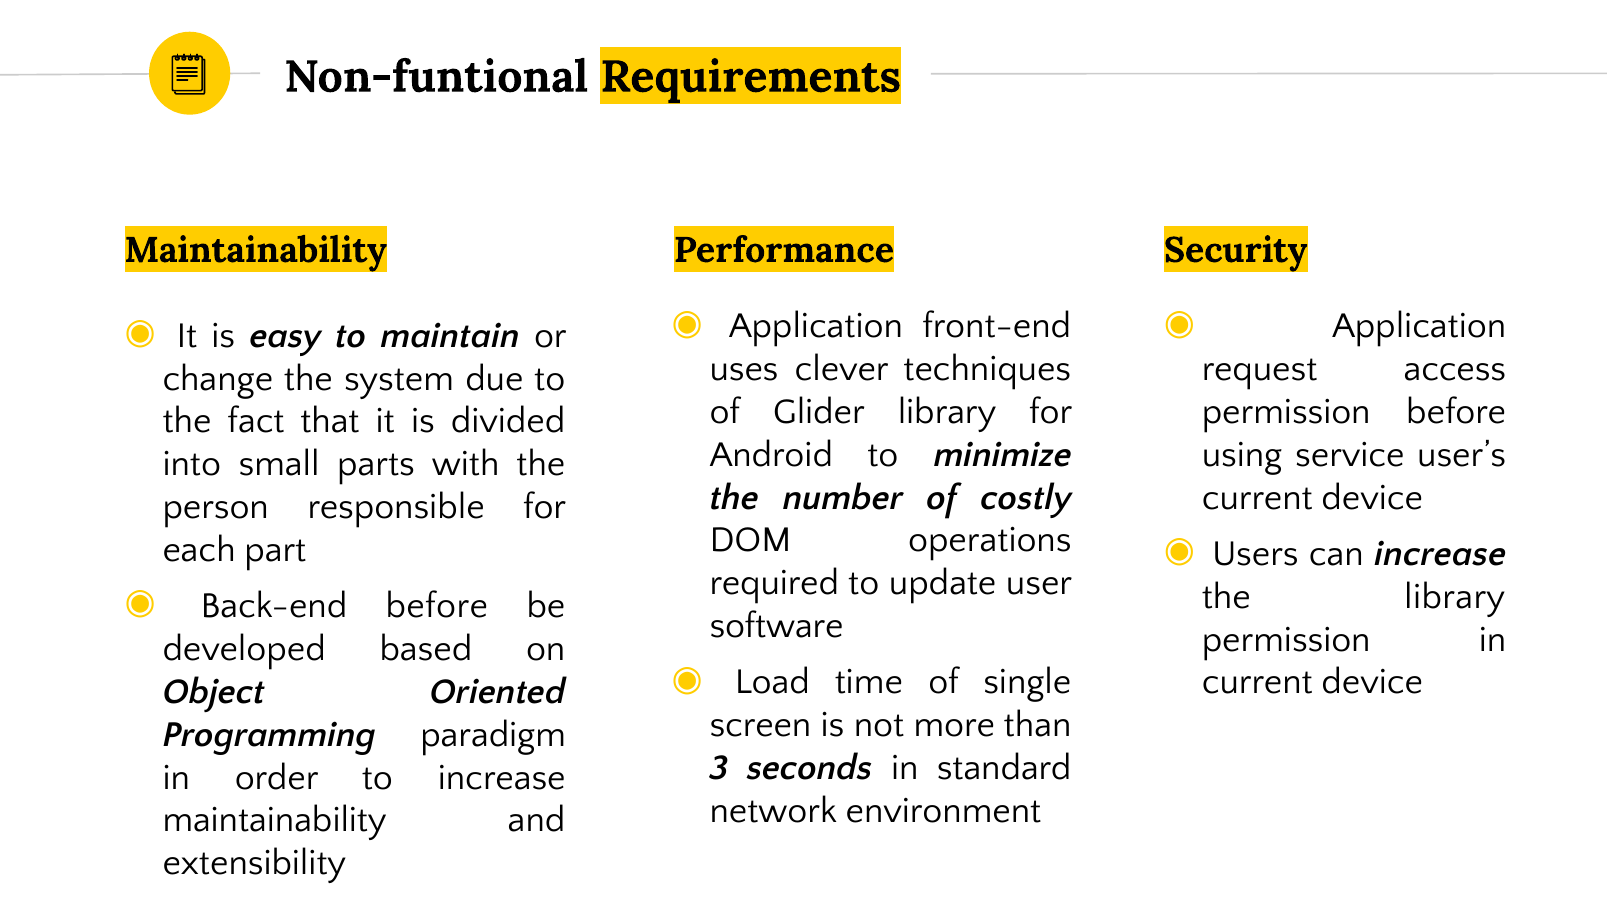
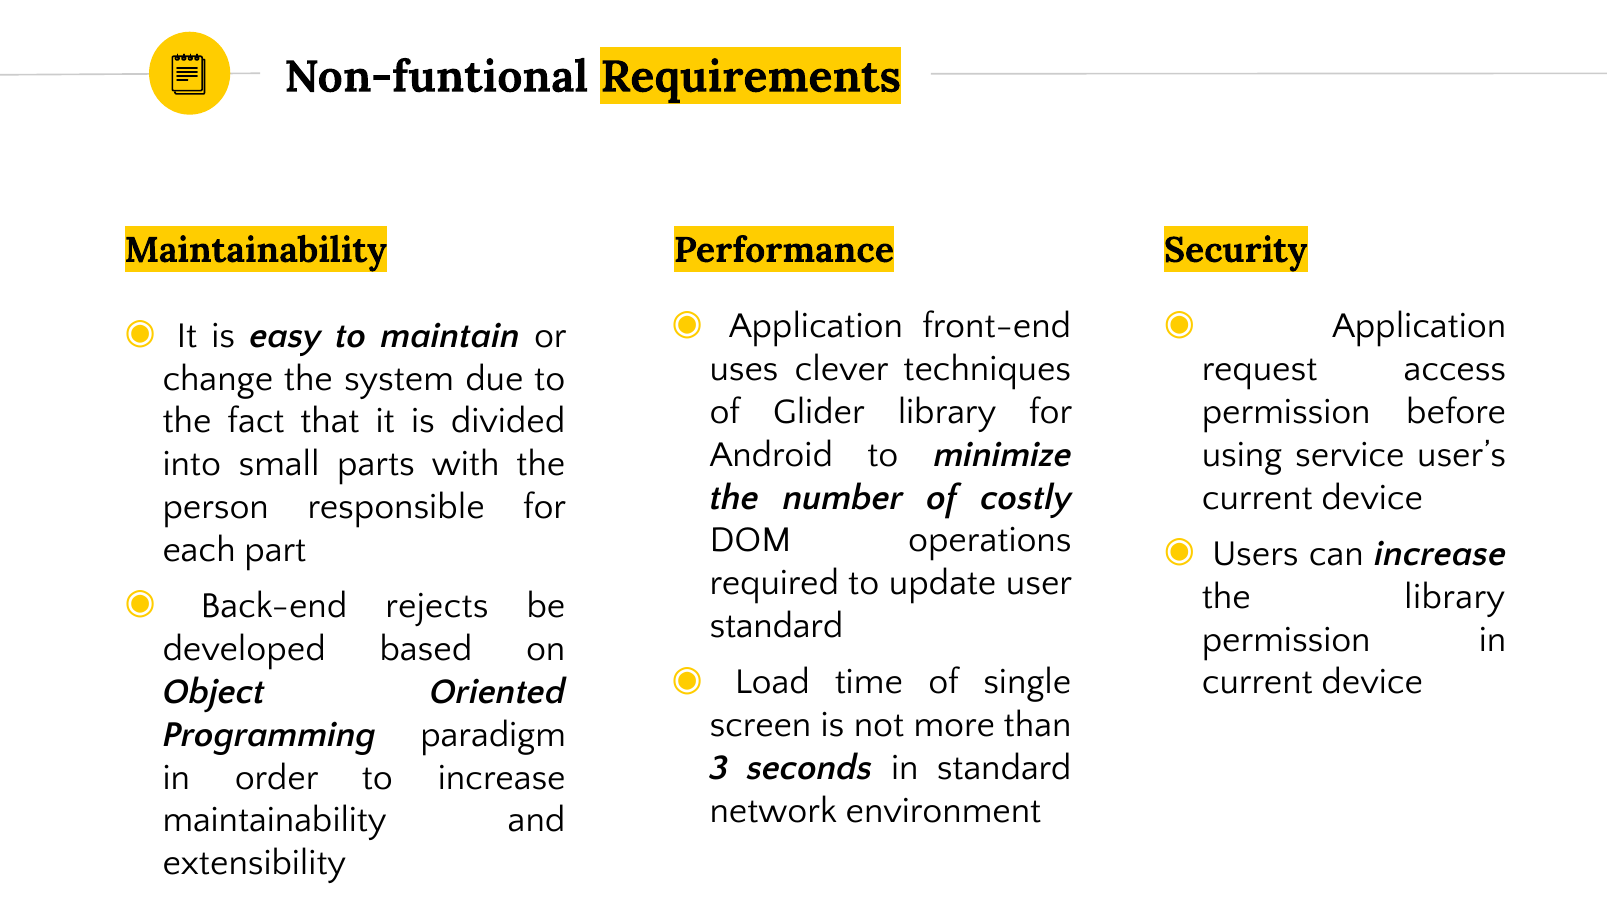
Back-end before: before -> rejects
software at (777, 626): software -> standard
